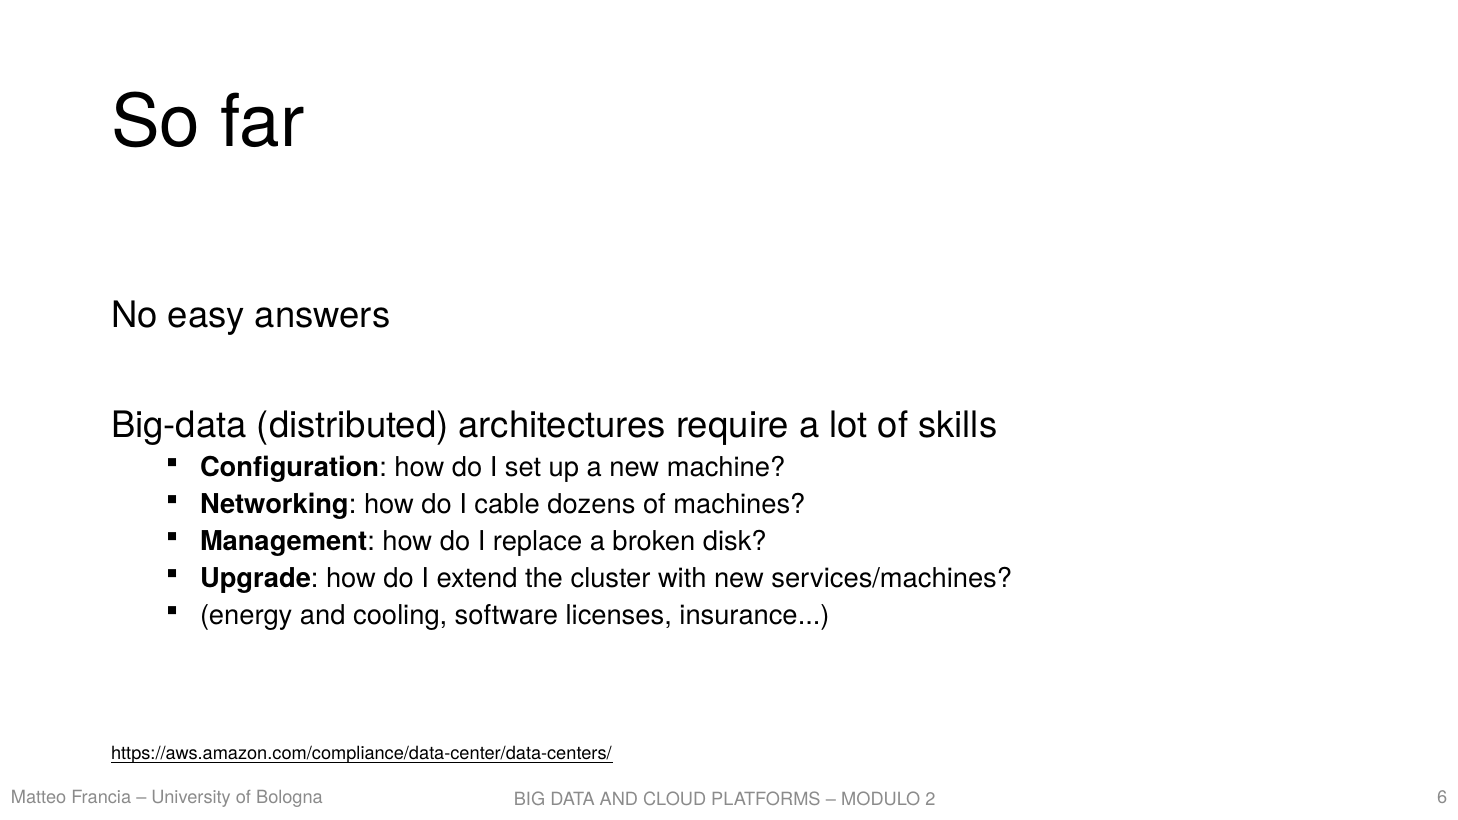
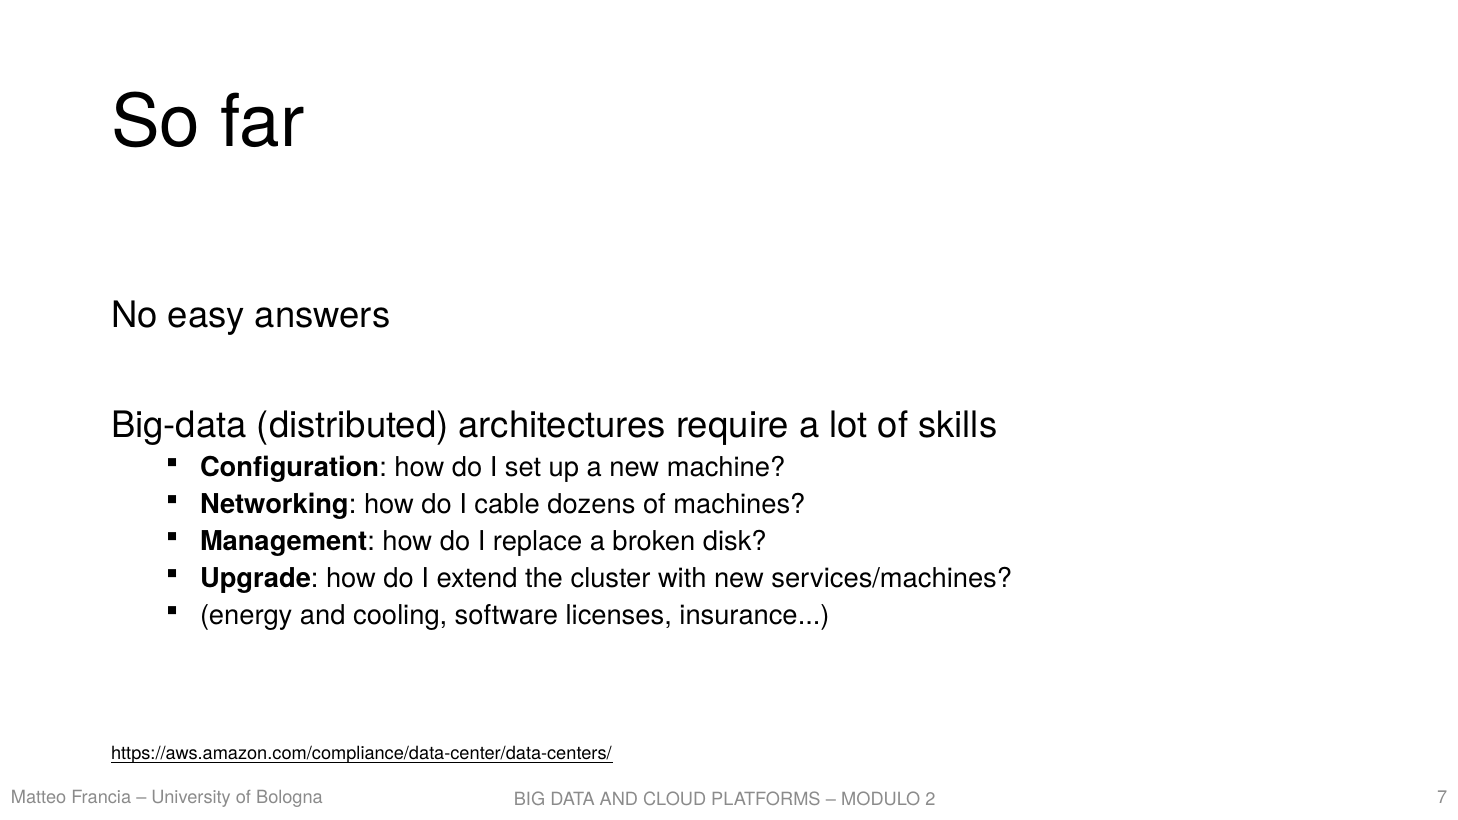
6: 6 -> 7
